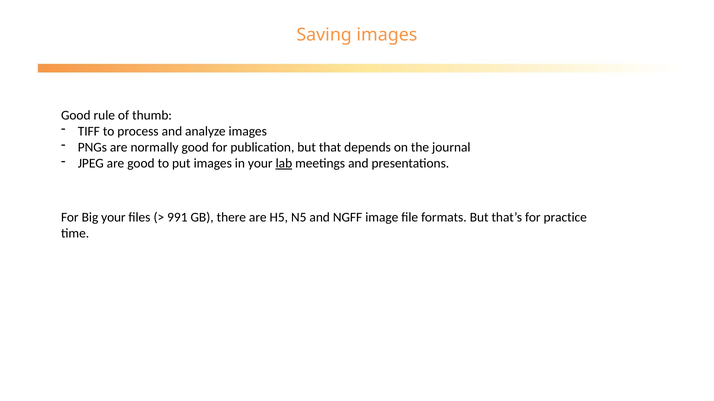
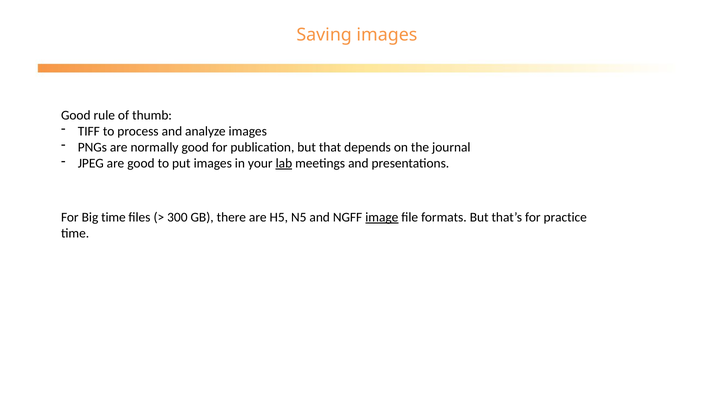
Big your: your -> time
991: 991 -> 300
image underline: none -> present
